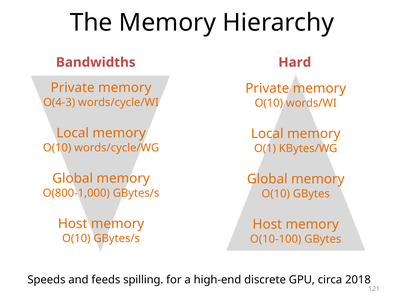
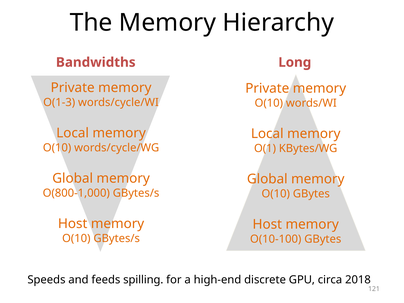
Hard: Hard -> Long
O(4-3: O(4-3 -> O(1-3
